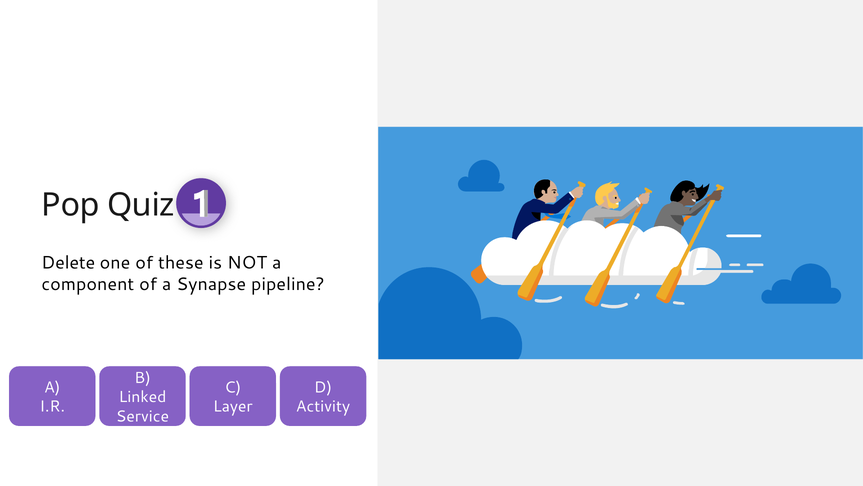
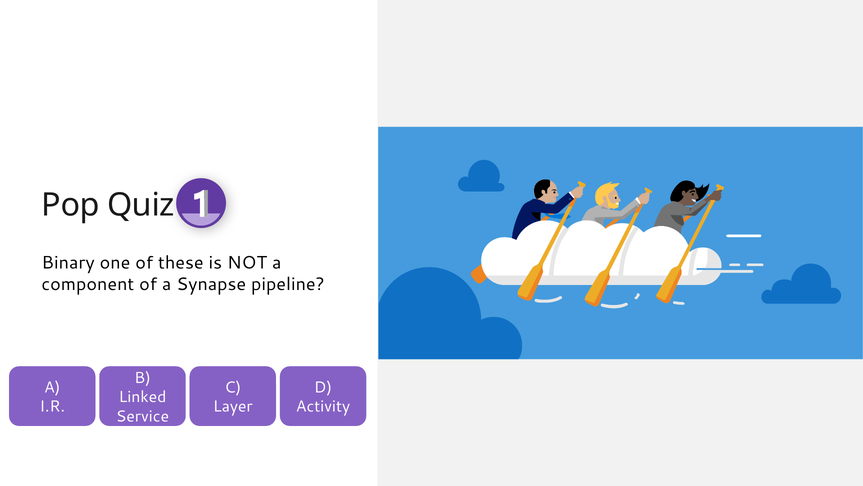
Delete: Delete -> Binary
